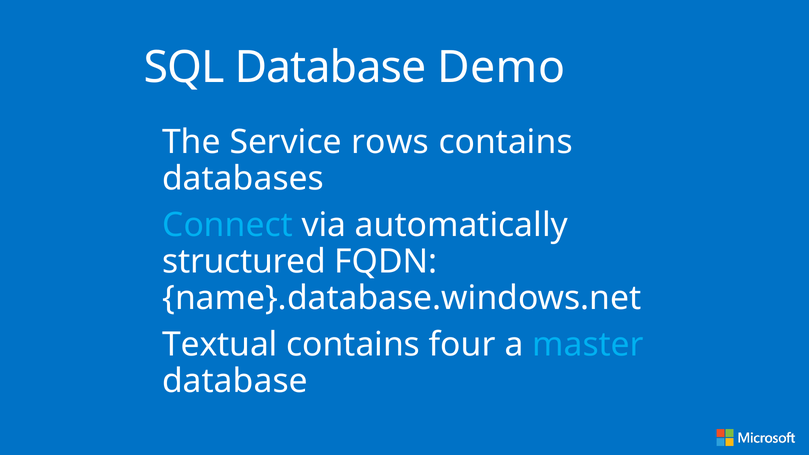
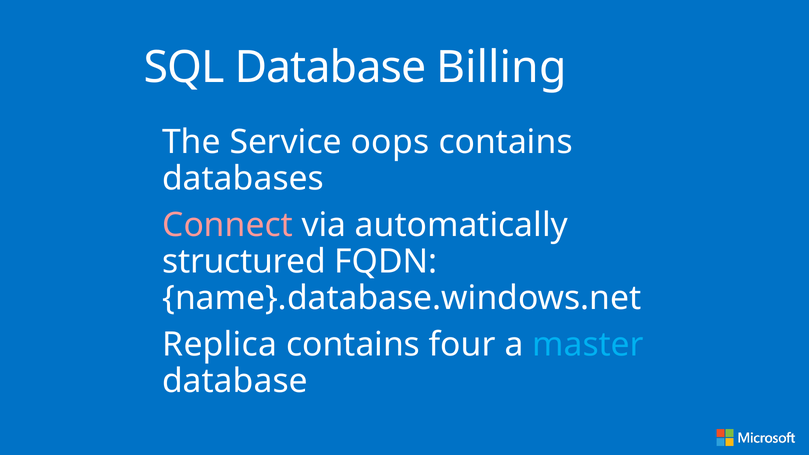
Demo: Demo -> Billing
rows: rows -> oops
Connect colour: light blue -> pink
Textual: Textual -> Replica
